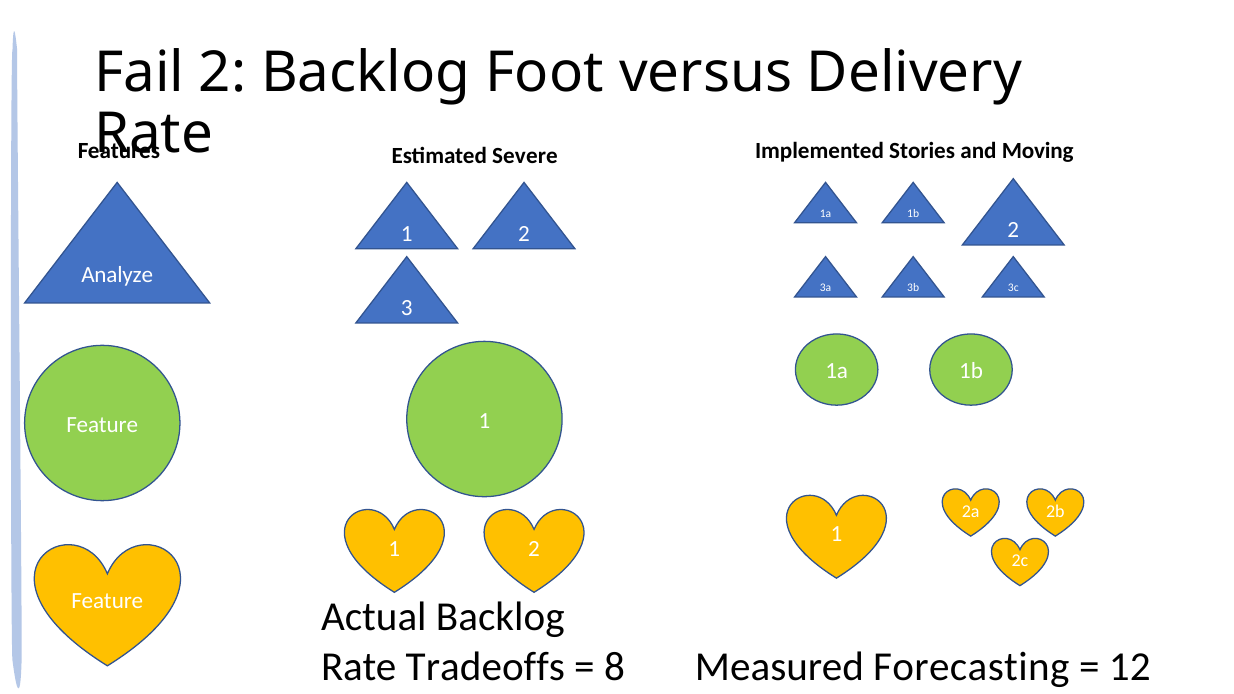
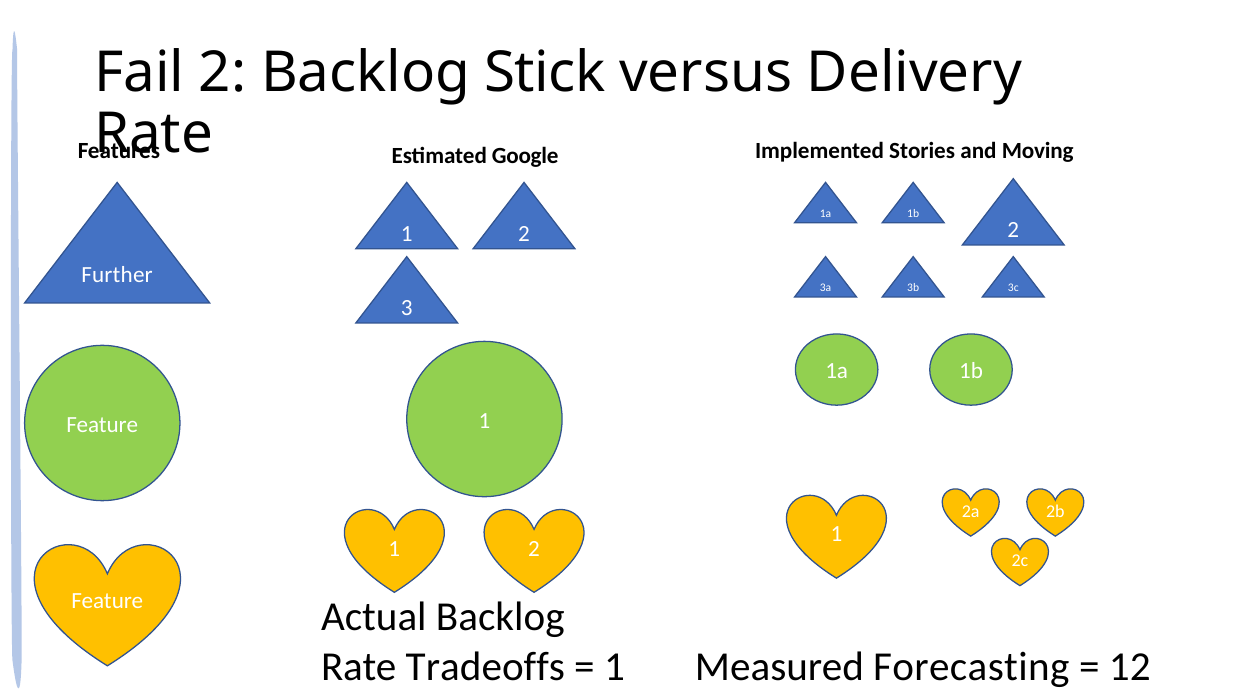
Foot: Foot -> Stick
Severe: Severe -> Google
Analyze: Analyze -> Further
8 at (615, 667): 8 -> 1
